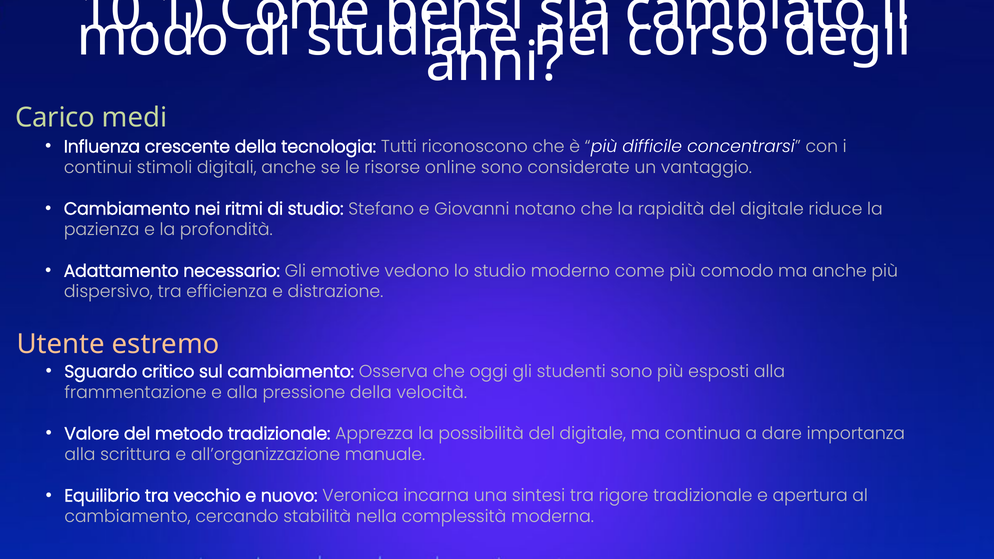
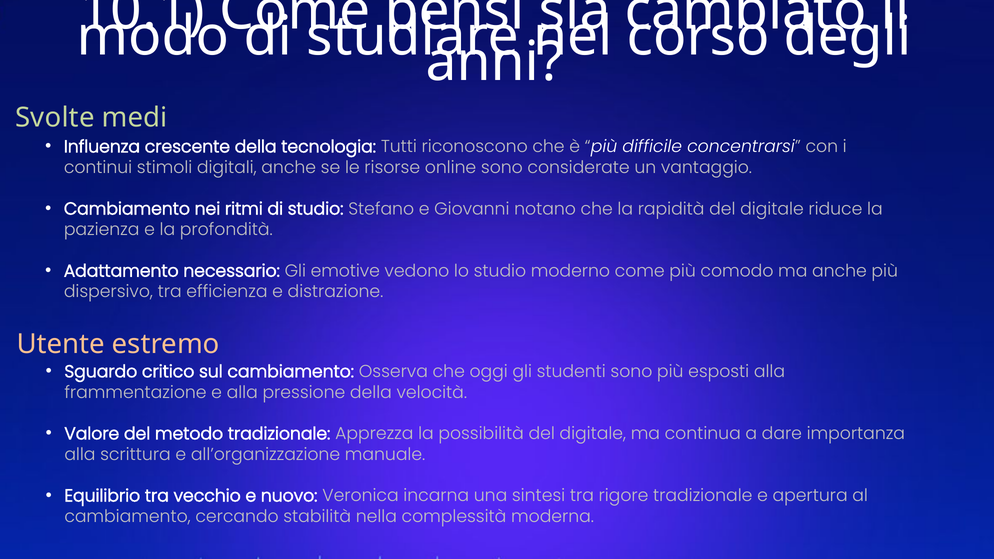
Carico: Carico -> Svolte
